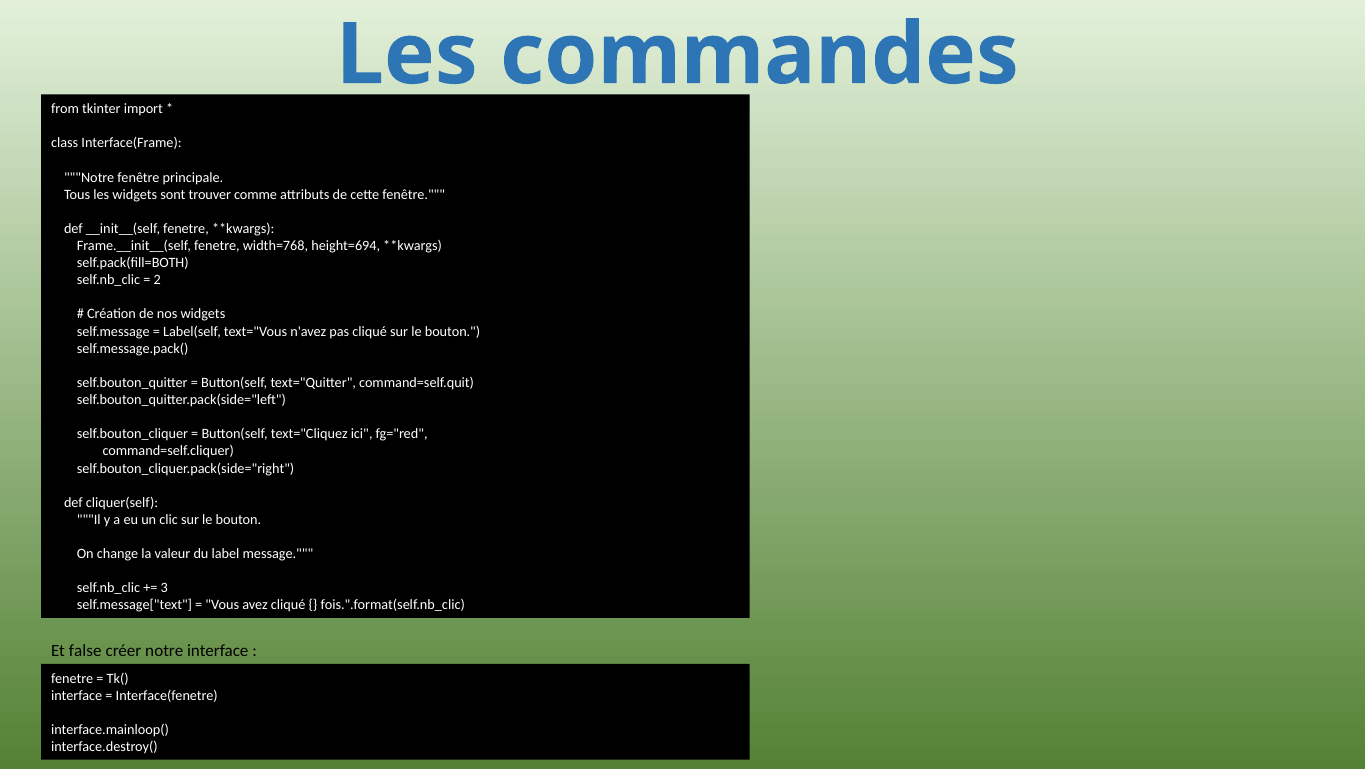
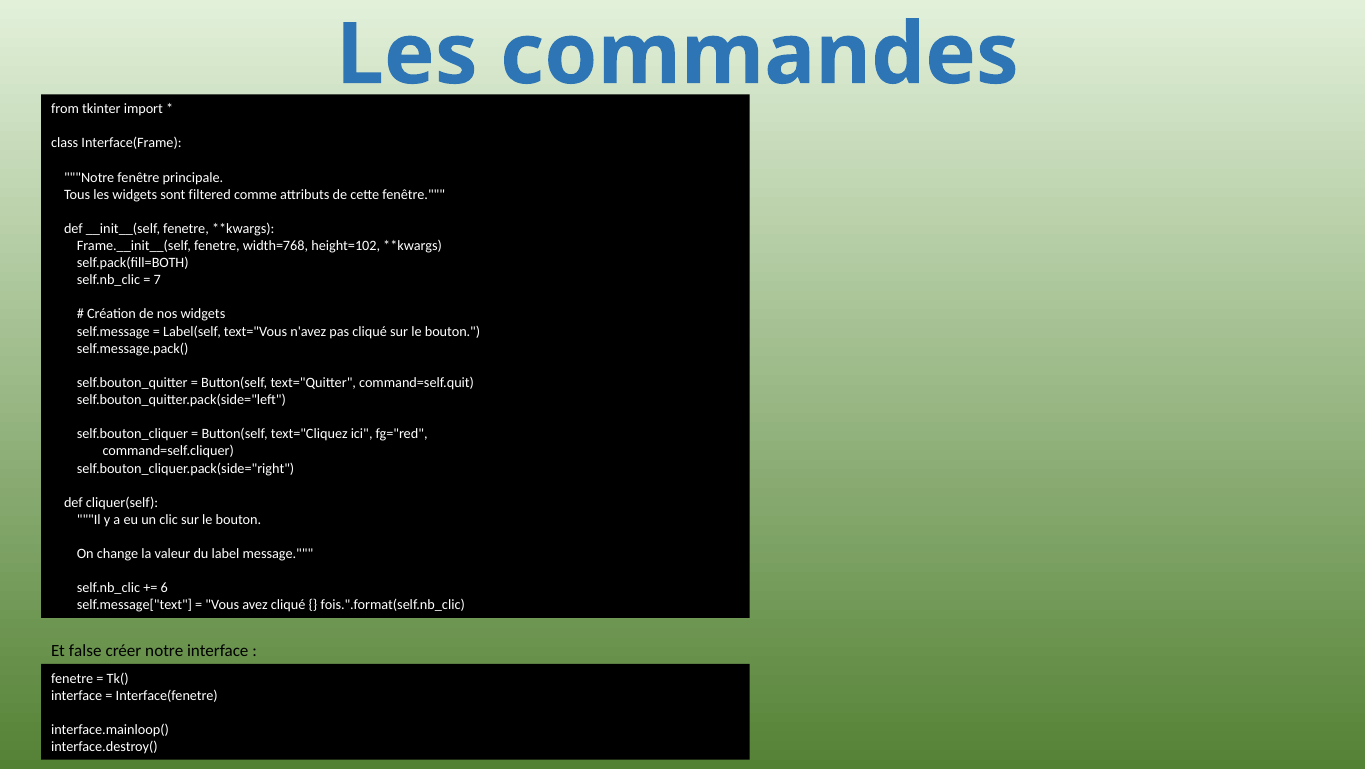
trouver: trouver -> filtered
height=694: height=694 -> height=102
2: 2 -> 7
3: 3 -> 6
